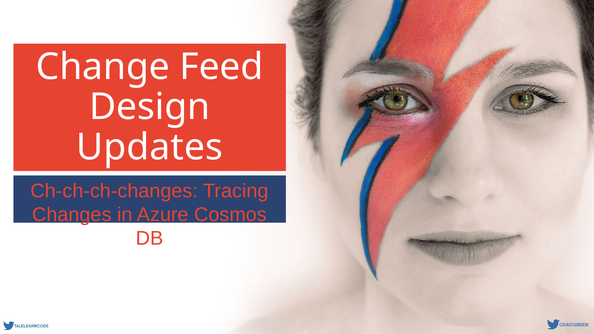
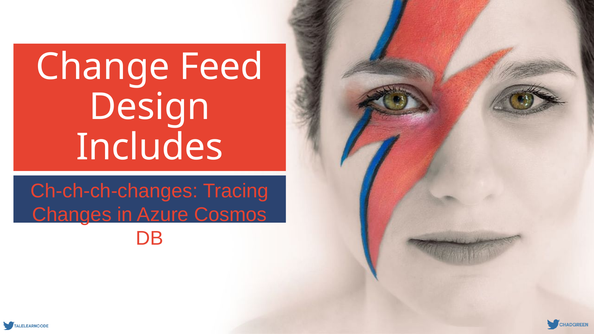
Updates: Updates -> Includes
